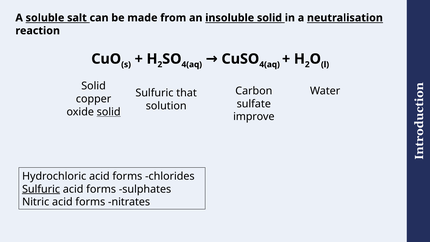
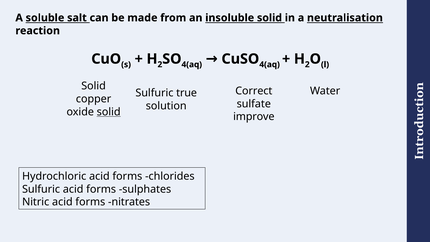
Carbon: Carbon -> Correct
that: that -> true
Sulfuric at (41, 189) underline: present -> none
